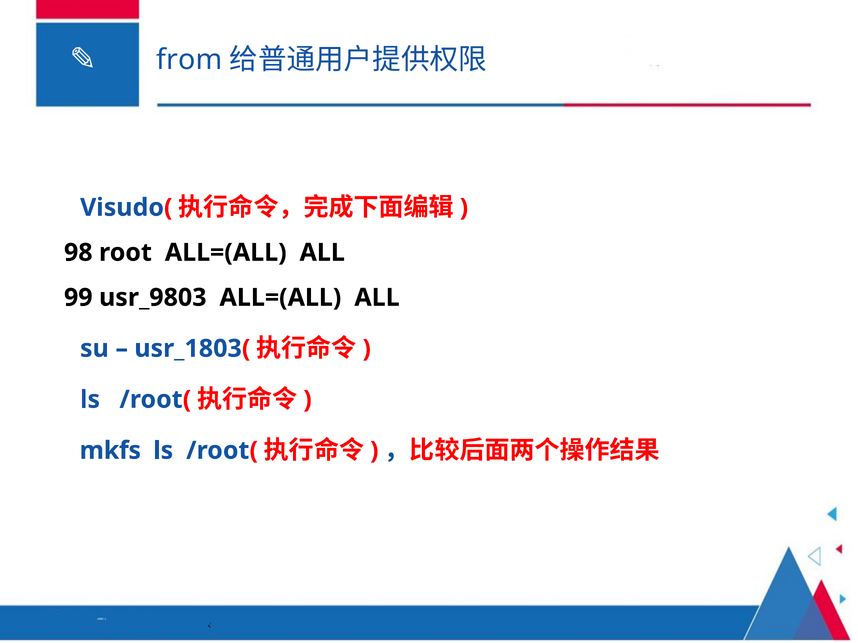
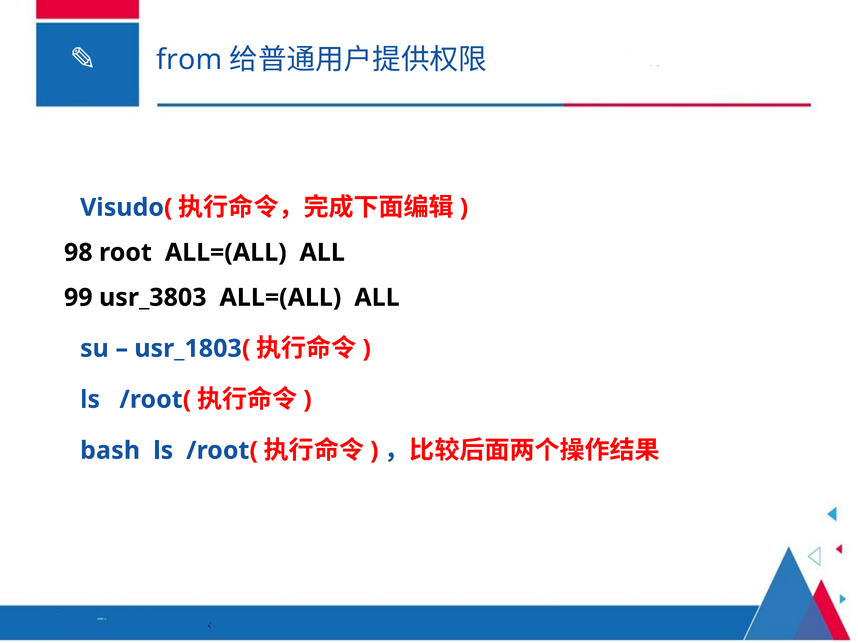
usr_9803: usr_9803 -> usr_3803
mkfs: mkfs -> bash
